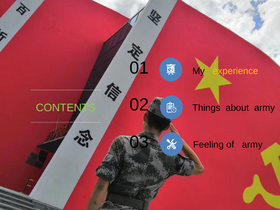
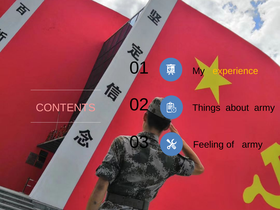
CONTENTS colour: light green -> pink
